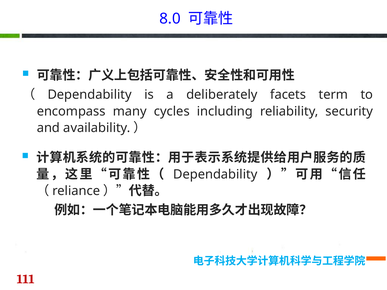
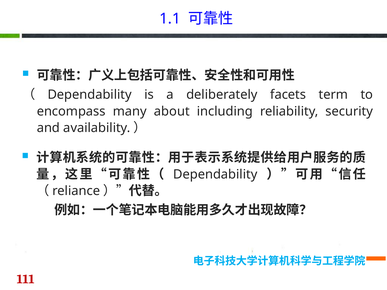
8.0: 8.0 -> 1.1
cycles: cycles -> about
